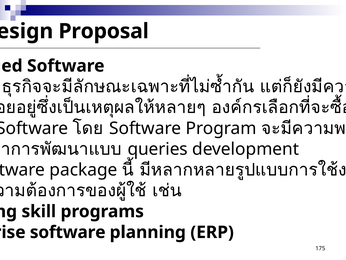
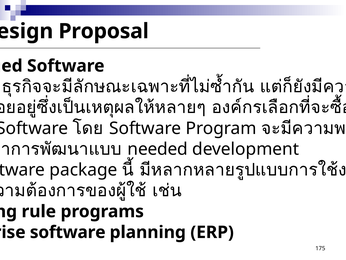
queries: queries -> needed
skill: skill -> rule
